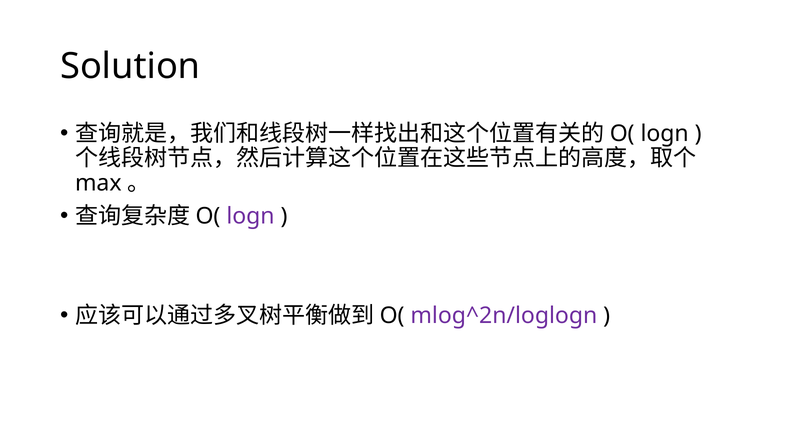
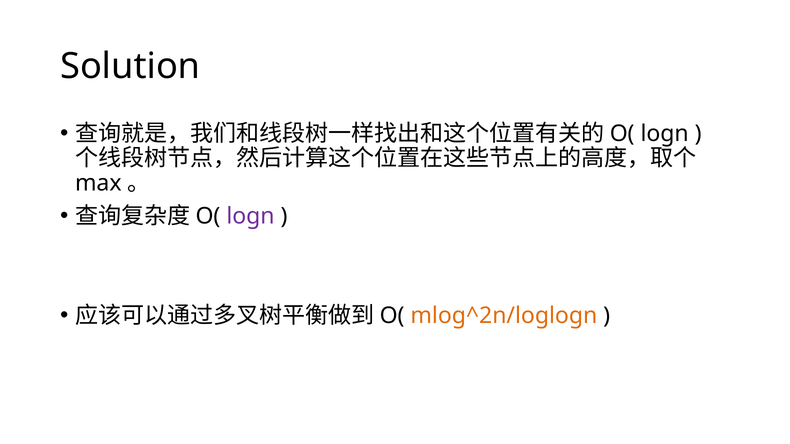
mlog^2n/loglogn colour: purple -> orange
